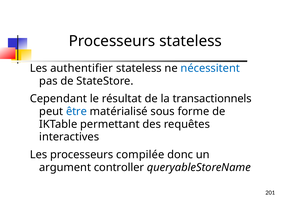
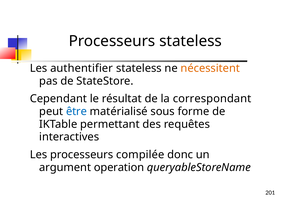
nécessitent colour: blue -> orange
transactionnels: transactionnels -> correspondant
controller: controller -> operation
